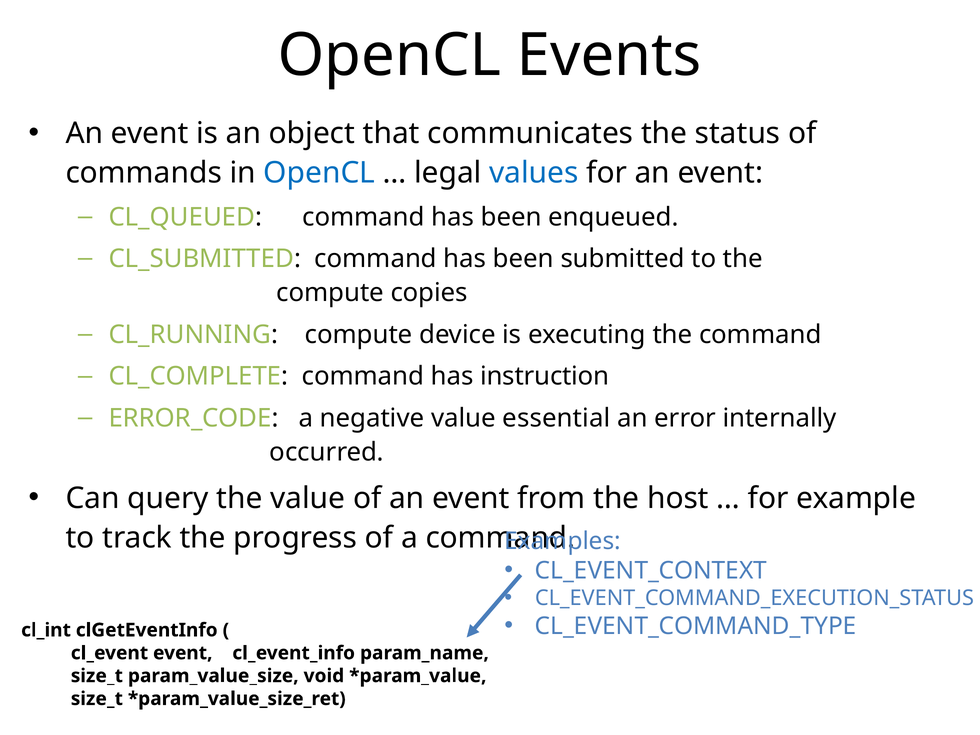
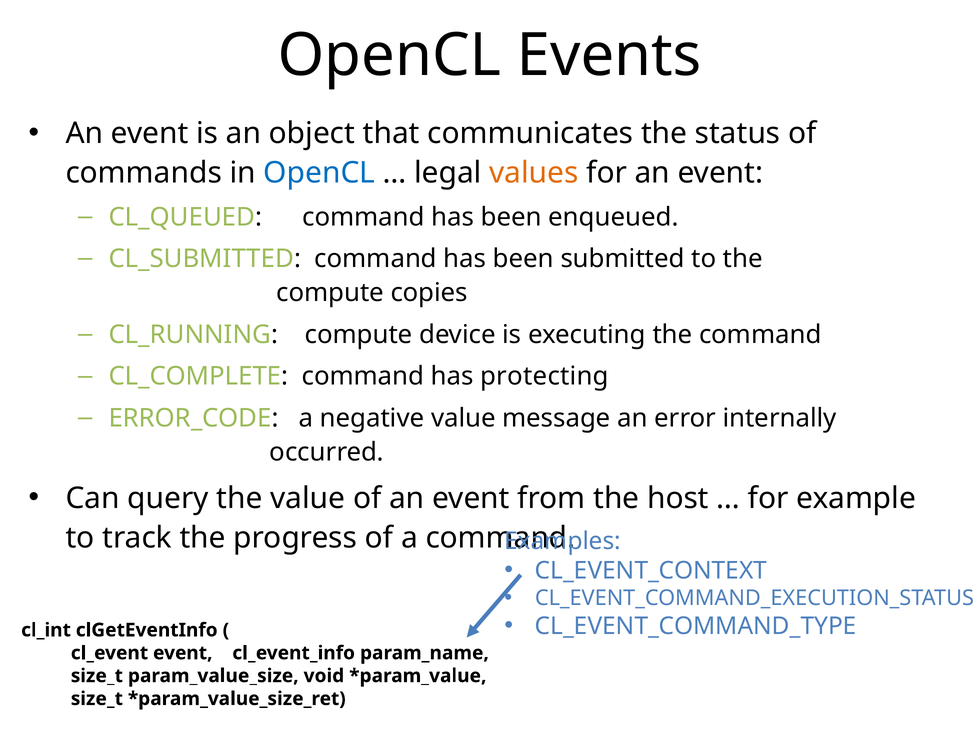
values colour: blue -> orange
instruction: instruction -> protecting
essential: essential -> message
